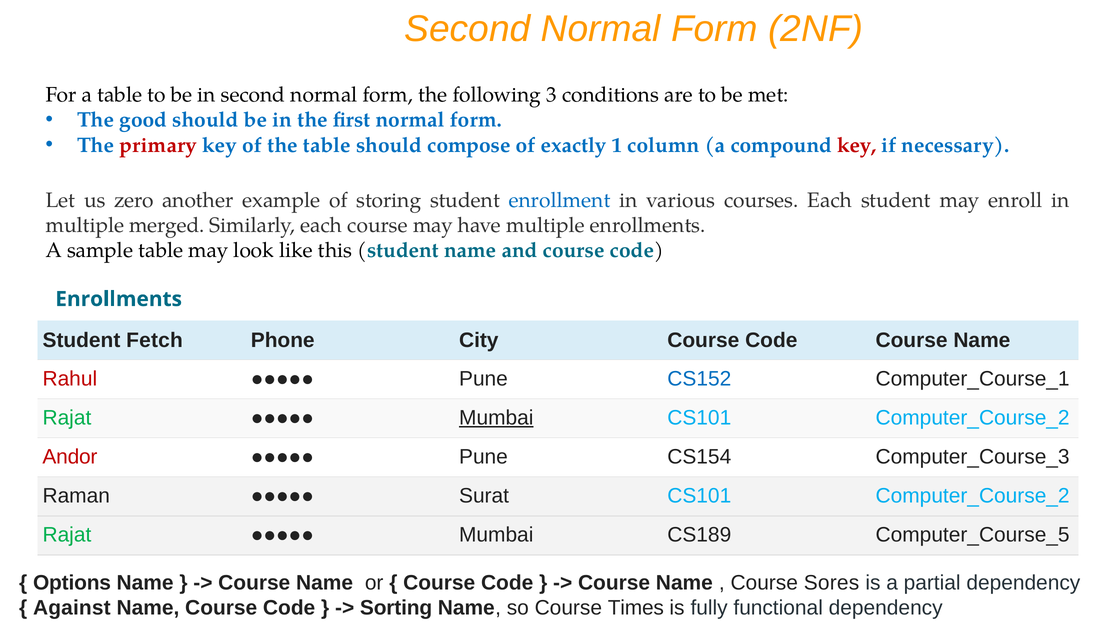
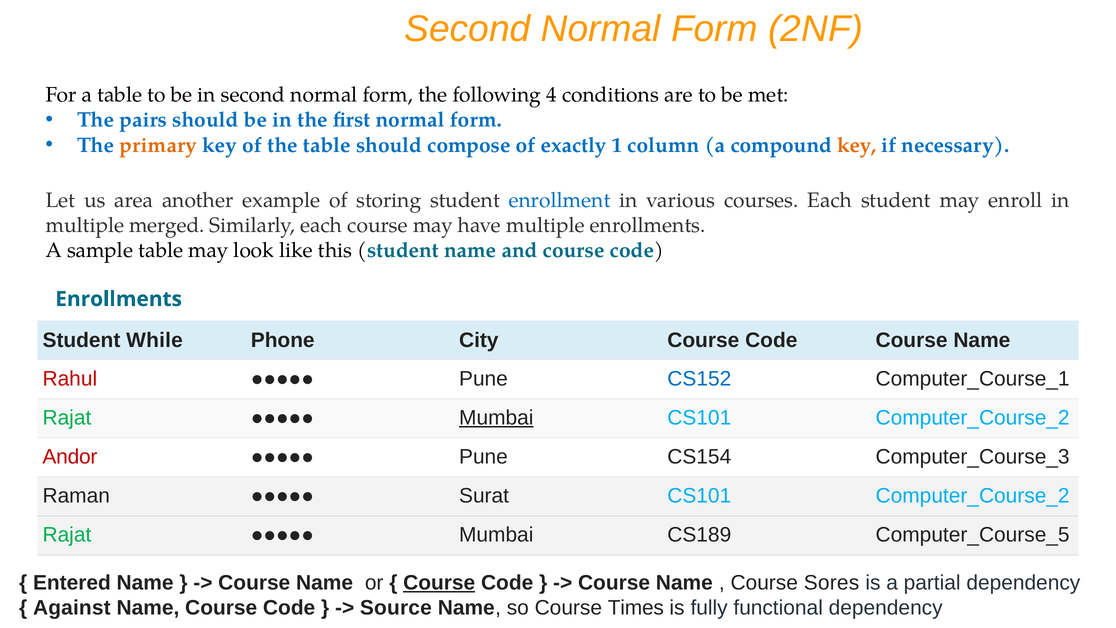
3: 3 -> 4
good: good -> pairs
primary colour: red -> orange
key at (857, 145) colour: red -> orange
zero: zero -> area
Fetch: Fetch -> While
Options: Options -> Entered
Course at (439, 583) underline: none -> present
Sorting: Sorting -> Source
